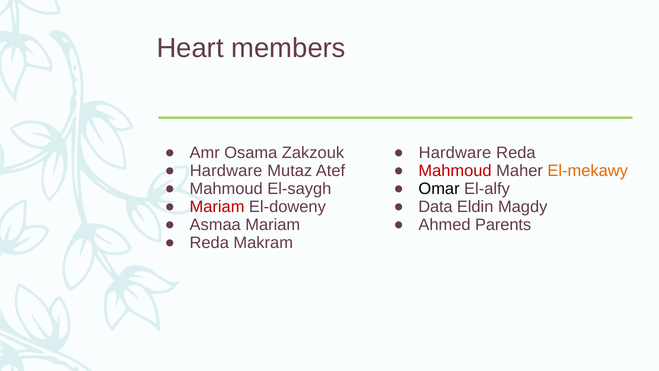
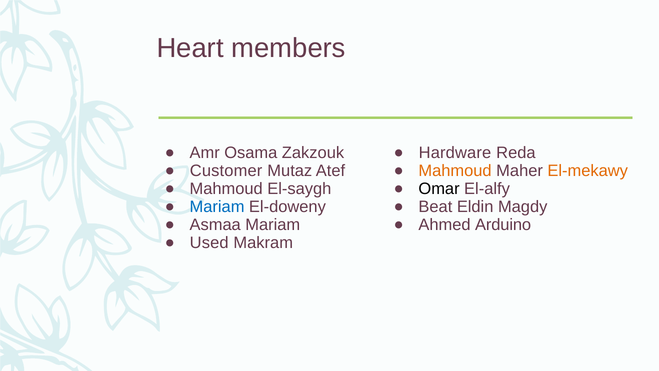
Hardware at (226, 171): Hardware -> Customer
Mahmoud at (455, 171) colour: red -> orange
Mariam at (217, 207) colour: red -> blue
Data: Data -> Beat
Parents: Parents -> Arduino
Reda at (209, 243): Reda -> Used
